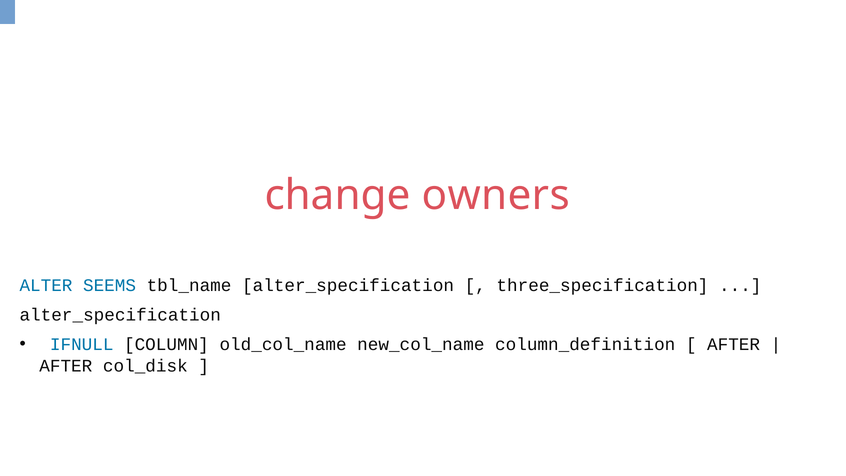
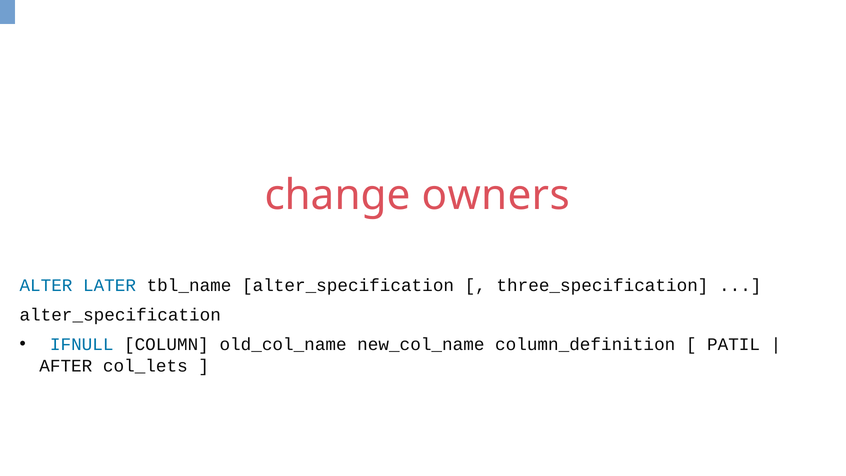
SEEMS: SEEMS -> LATER
AFTER at (734, 344): AFTER -> PATIL
col_disk: col_disk -> col_lets
